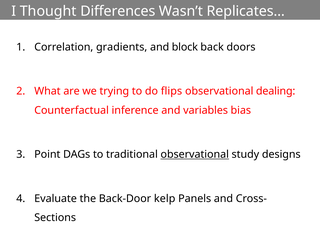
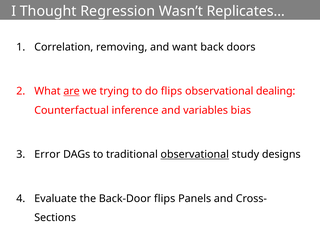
Differences: Differences -> Regression
gradients: gradients -> removing
block: block -> want
are underline: none -> present
Point: Point -> Error
Back-Door kelp: kelp -> flips
